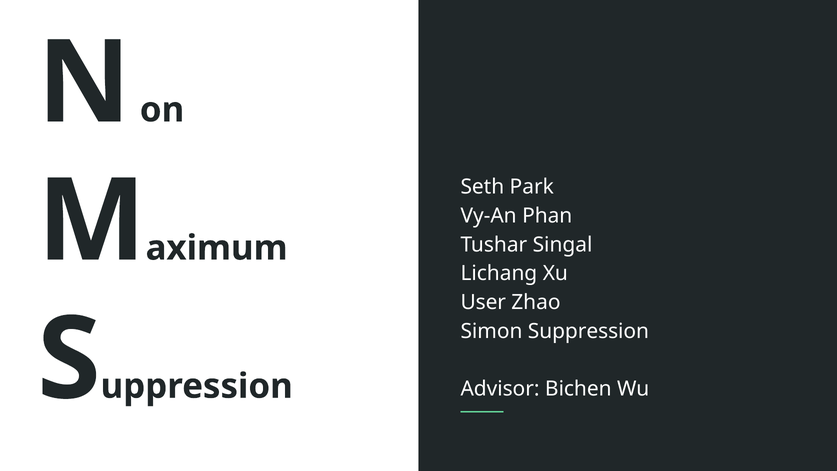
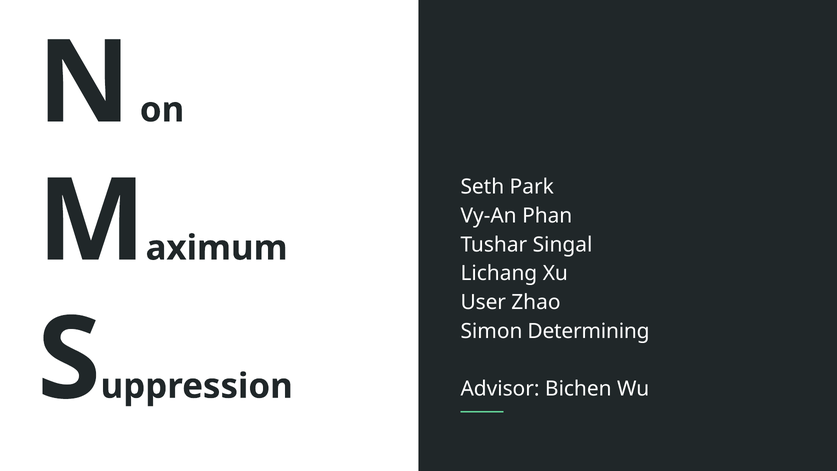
Suppression: Suppression -> Determining
